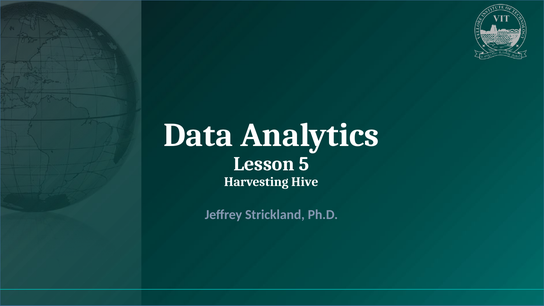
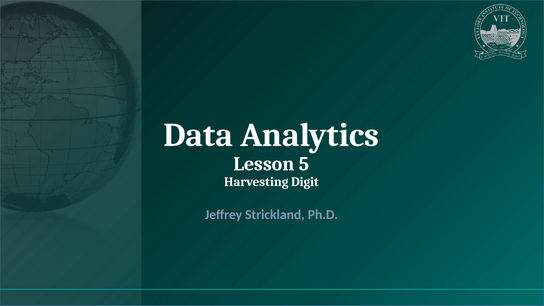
Hive: Hive -> Digit
